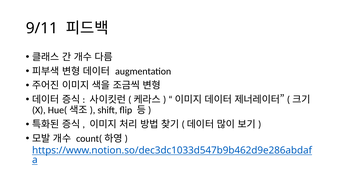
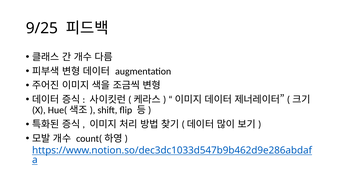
9/11: 9/11 -> 9/25
